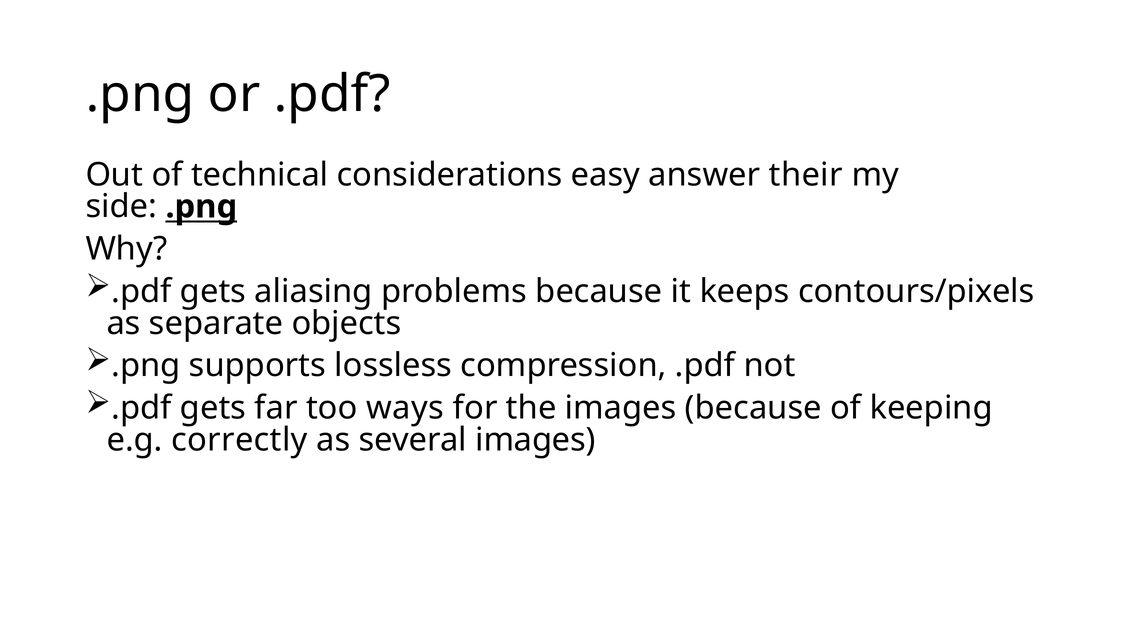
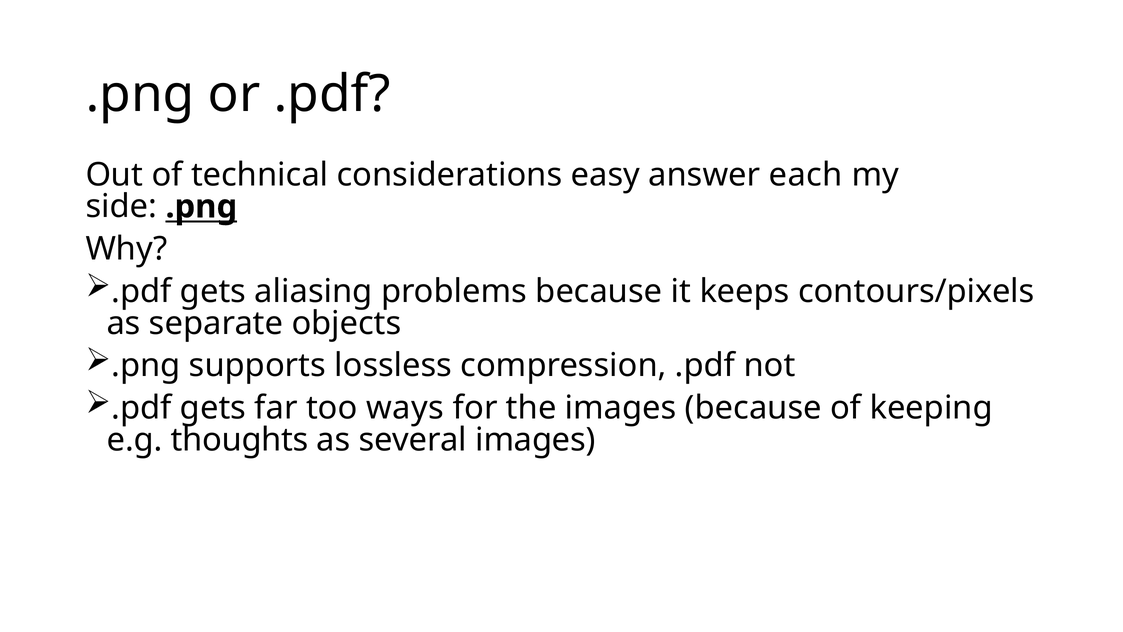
their: their -> each
correctly: correctly -> thoughts
